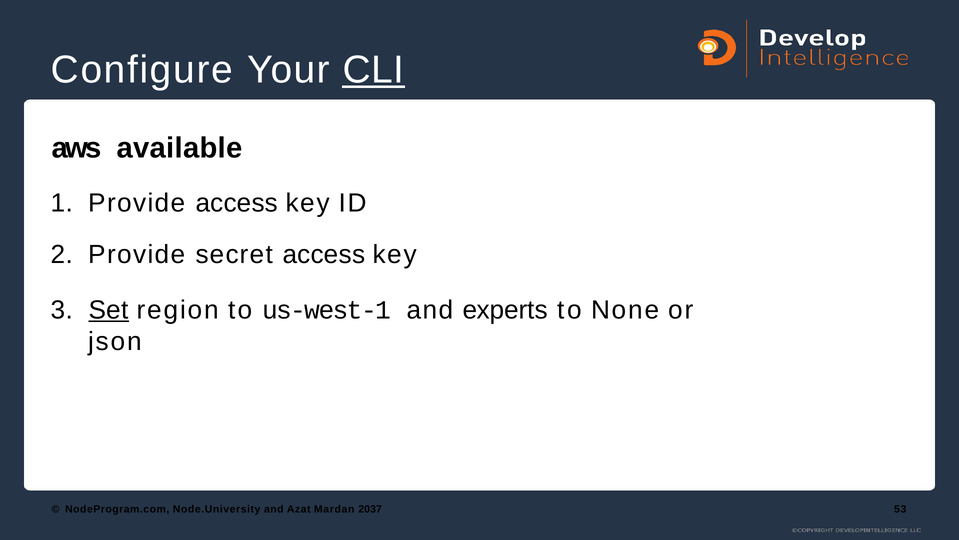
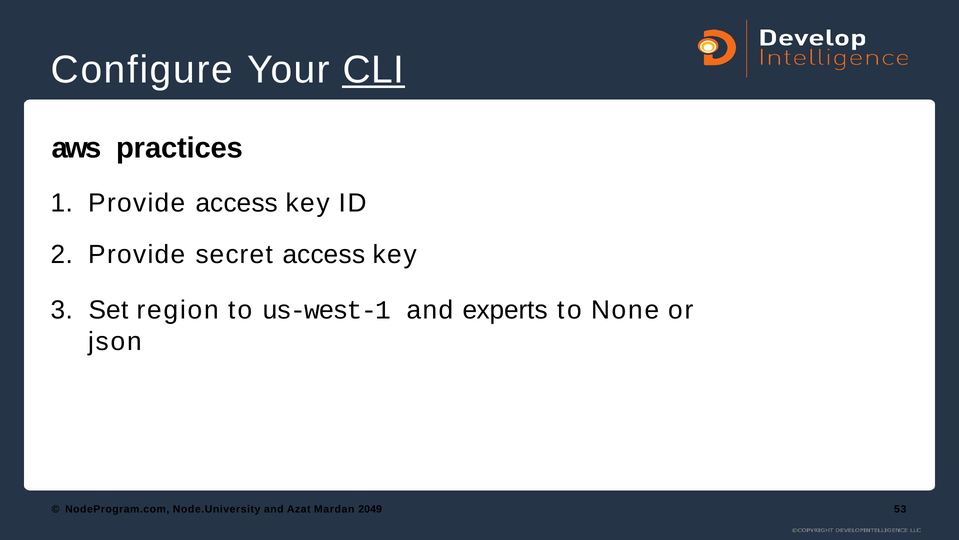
available: available -> practices
Set underline: present -> none
2037: 2037 -> 2049
